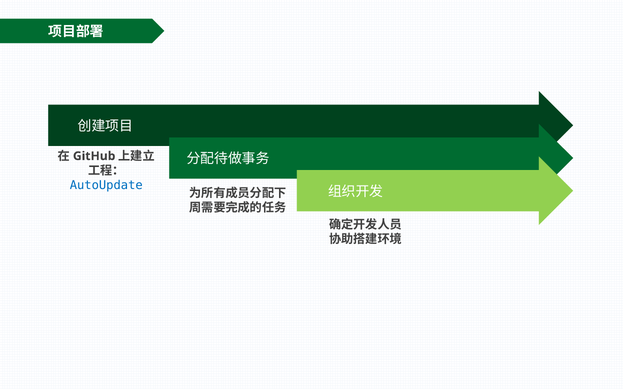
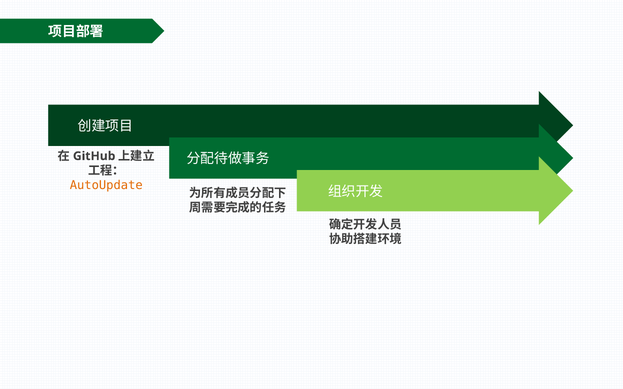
AutoUpdate colour: blue -> orange
